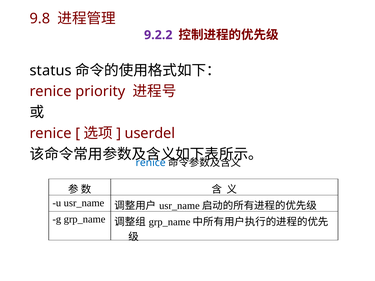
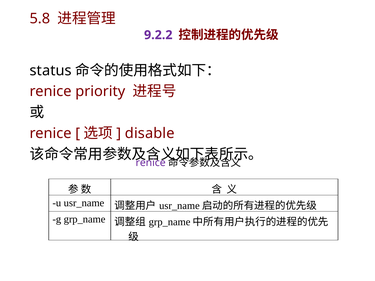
9.8: 9.8 -> 5.8
userdel: userdel -> disable
renice at (151, 163) colour: blue -> purple
